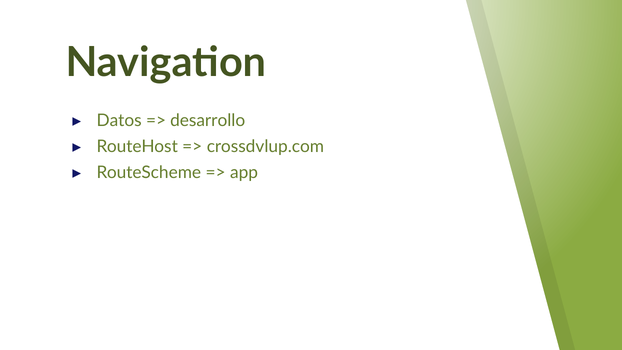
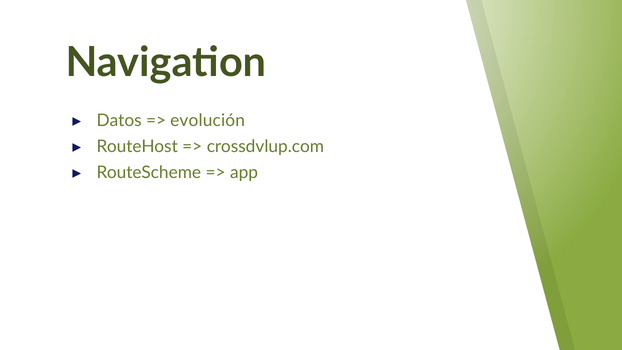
desarrollo: desarrollo -> evolución
